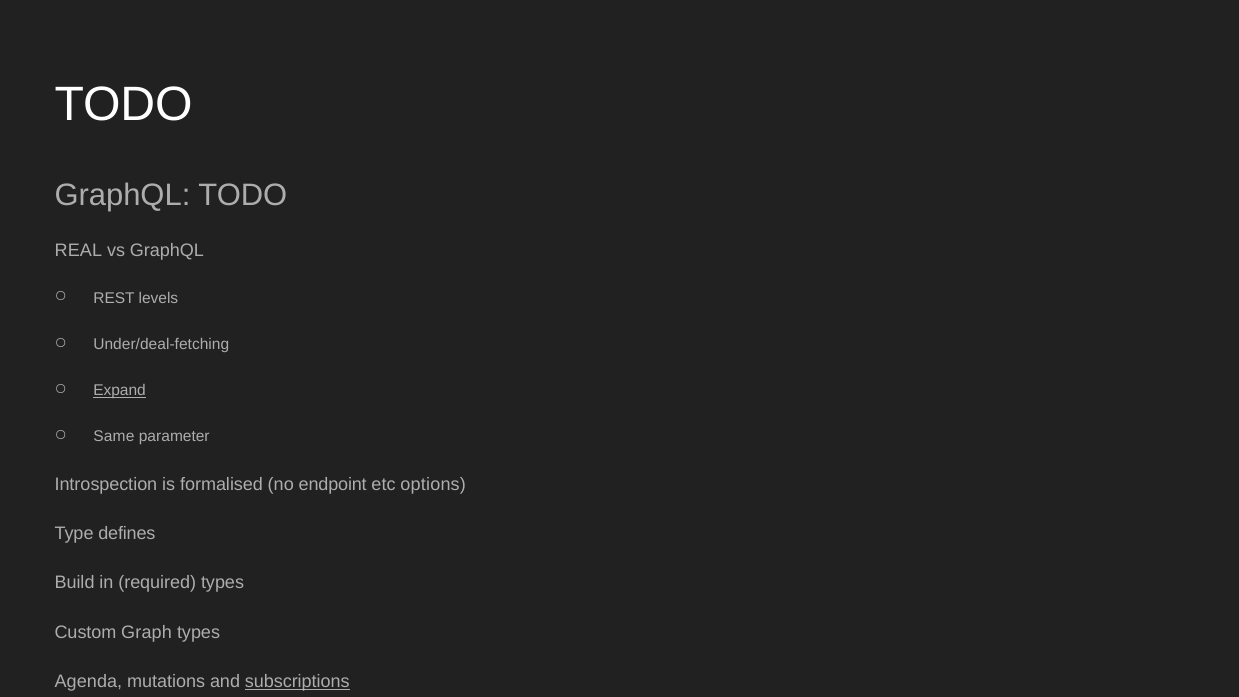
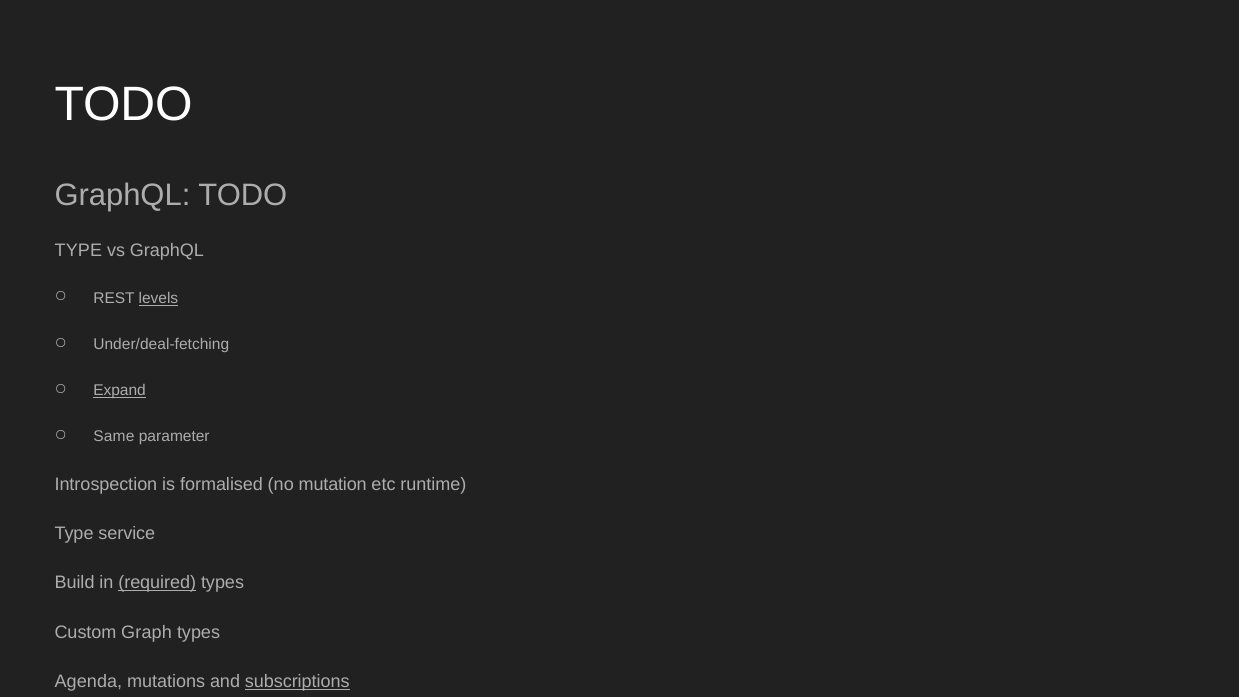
REAL at (78, 251): REAL -> TYPE
levels underline: none -> present
no endpoint: endpoint -> mutation
options: options -> runtime
Type defines: defines -> service
required underline: none -> present
